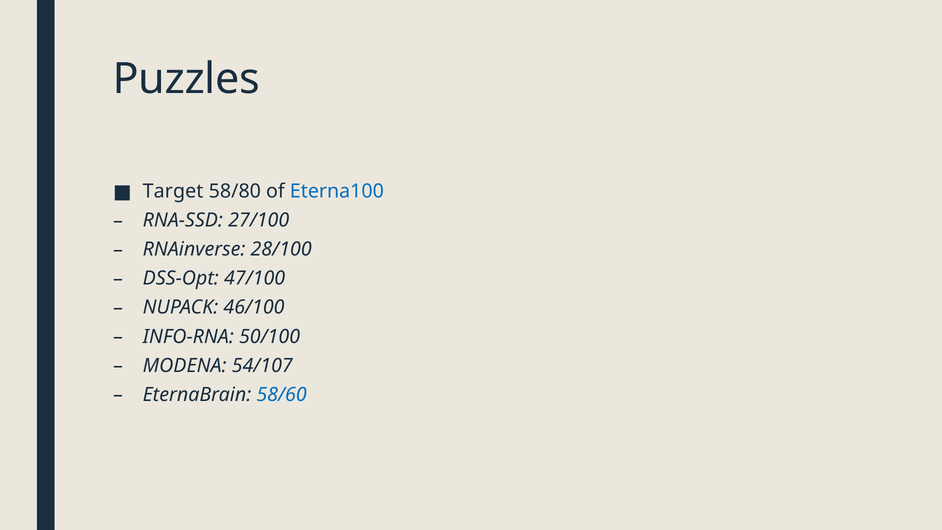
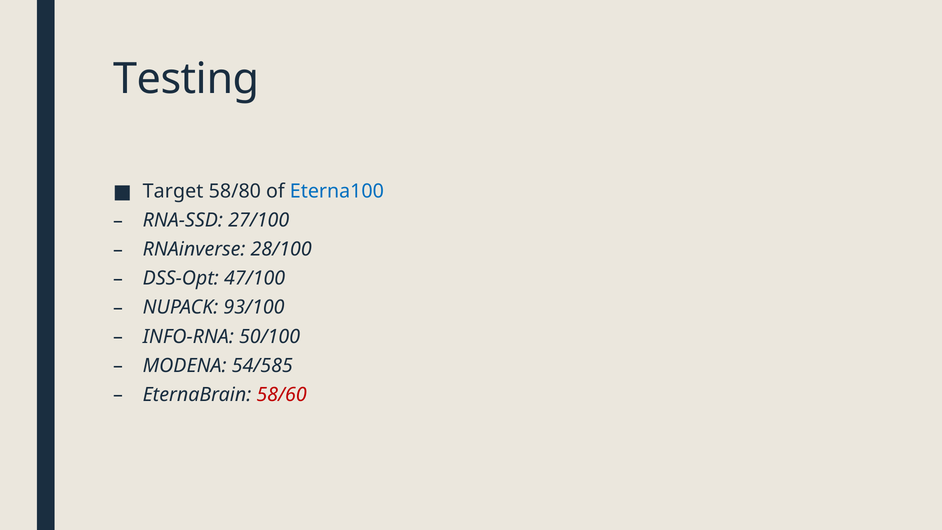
Puzzles: Puzzles -> Testing
46/100: 46/100 -> 93/100
54/107: 54/107 -> 54/585
58/60 colour: blue -> red
